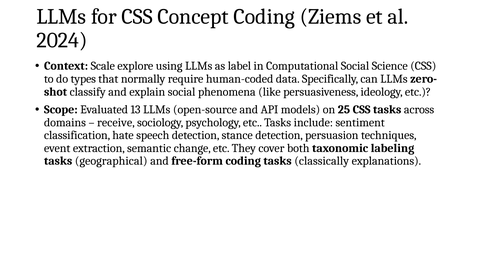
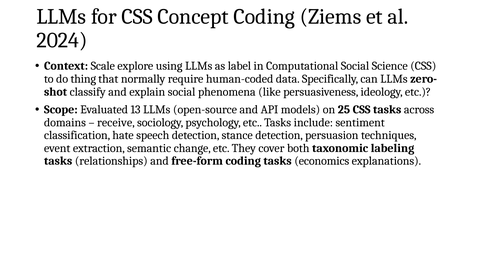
types: types -> thing
geographical: geographical -> relationships
classically: classically -> economics
